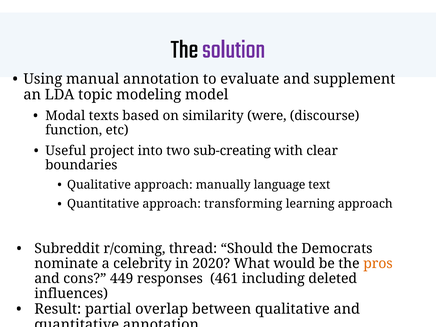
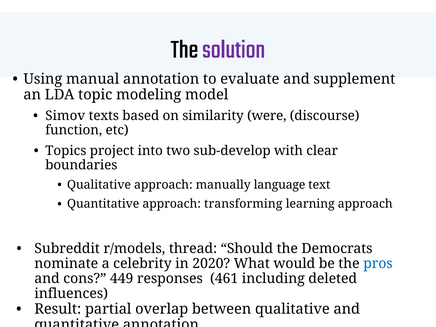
Modal: Modal -> Simov
Useful: Useful -> Topics
sub-creating: sub-creating -> sub-develop
r/coming: r/coming -> r/models
pros colour: orange -> blue
